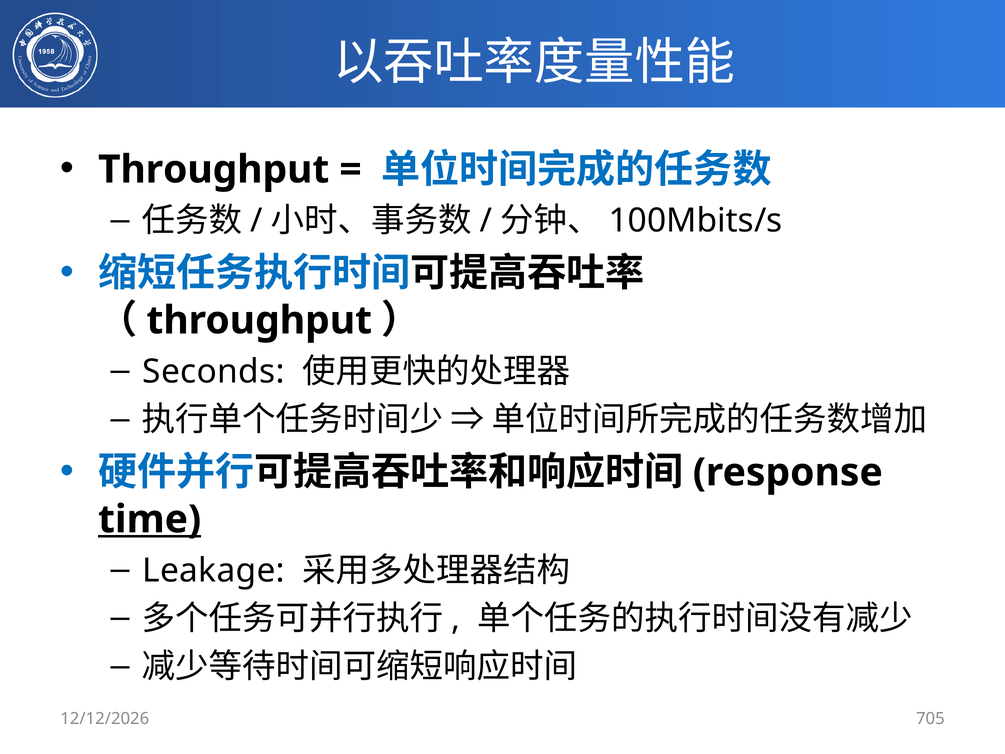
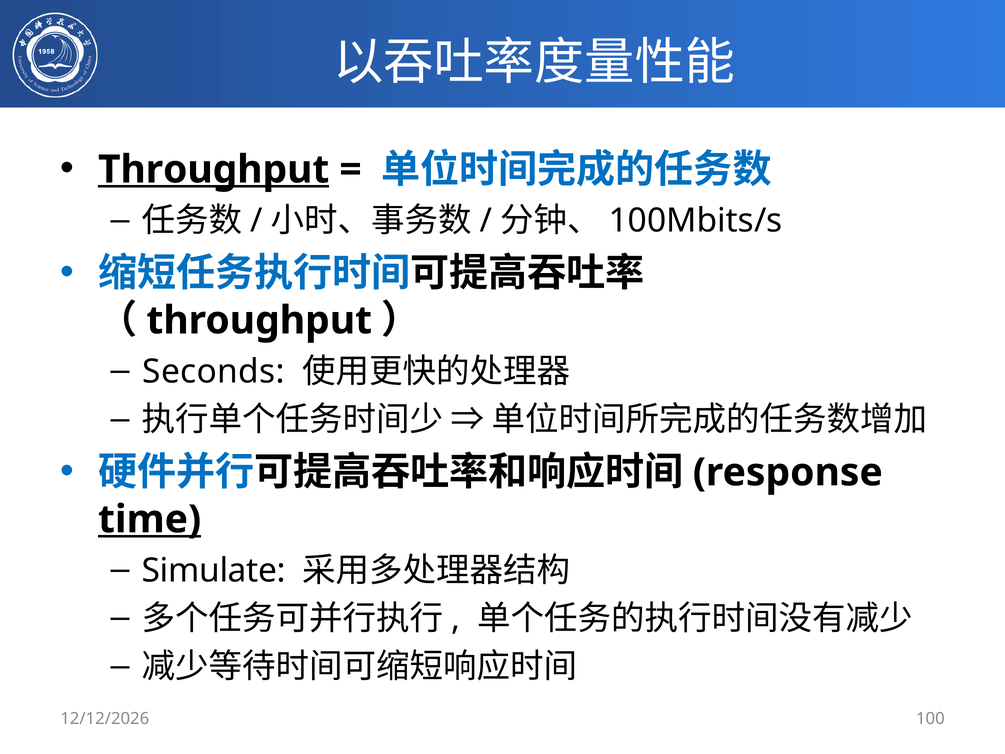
Throughput at (214, 170) underline: none -> present
Leakage: Leakage -> Simulate
705: 705 -> 100
